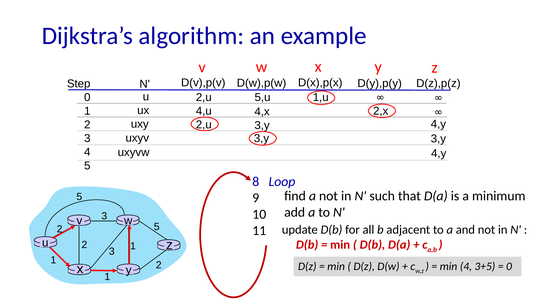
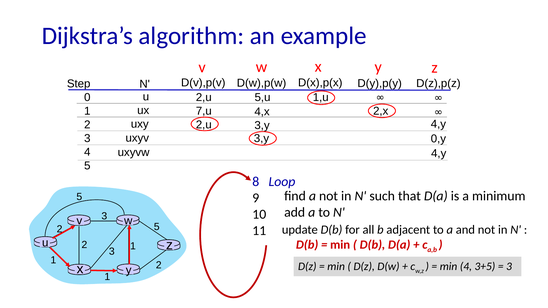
4,u: 4,u -> 7,u
uxyv 3,y: 3,y -> 0,y
0 at (509, 267): 0 -> 3
